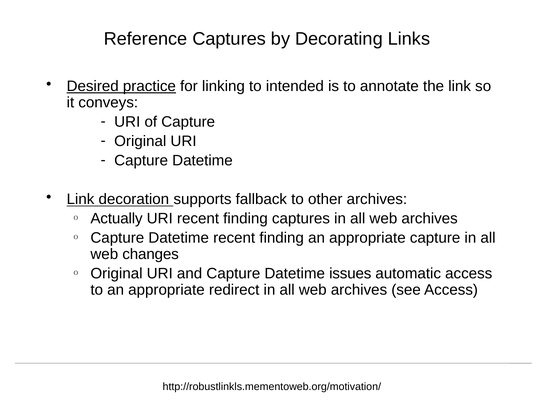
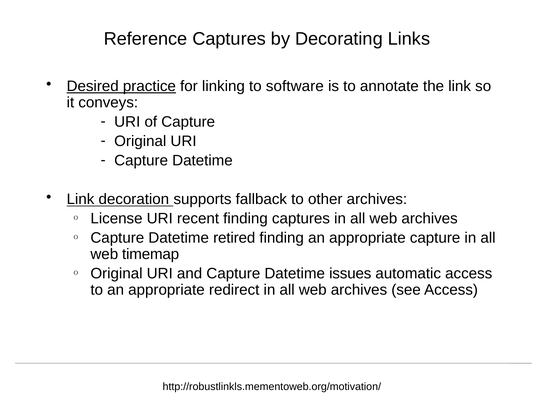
intended: intended -> software
Actually: Actually -> License
Datetime recent: recent -> retired
changes: changes -> timemap
